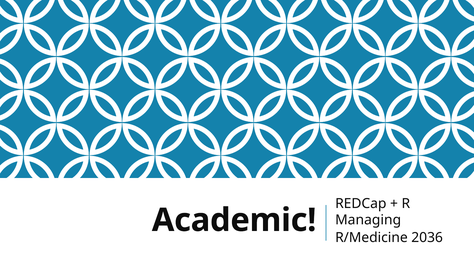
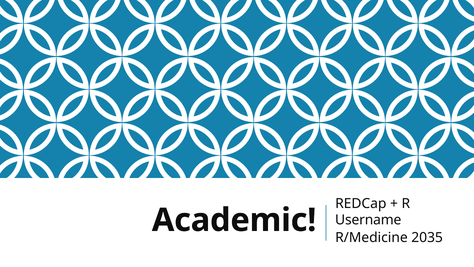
Managing: Managing -> Username
2036: 2036 -> 2035
